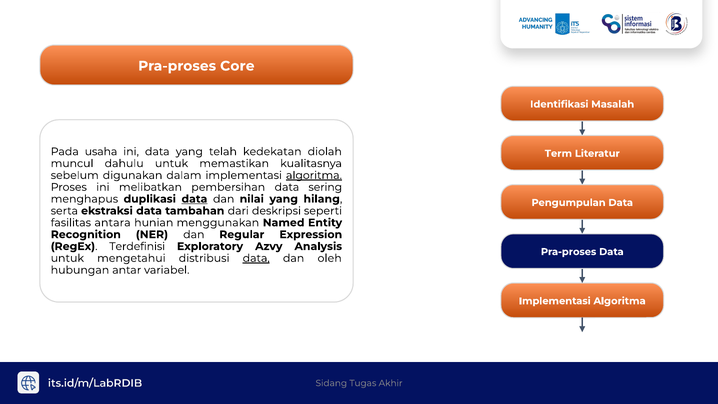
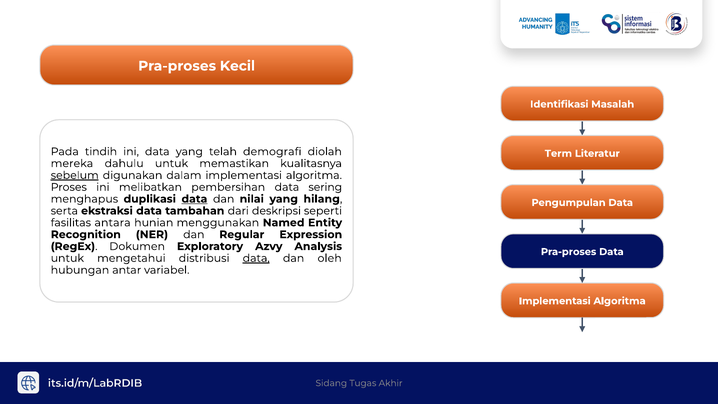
Core: Core -> Kecil
usaha: usaha -> tindih
kedekatan: kedekatan -> demografi
muncul: muncul -> mereka
sebelum underline: none -> present
algoritma at (314, 175) underline: present -> none
Terdefinisi: Terdefinisi -> Dokumen
